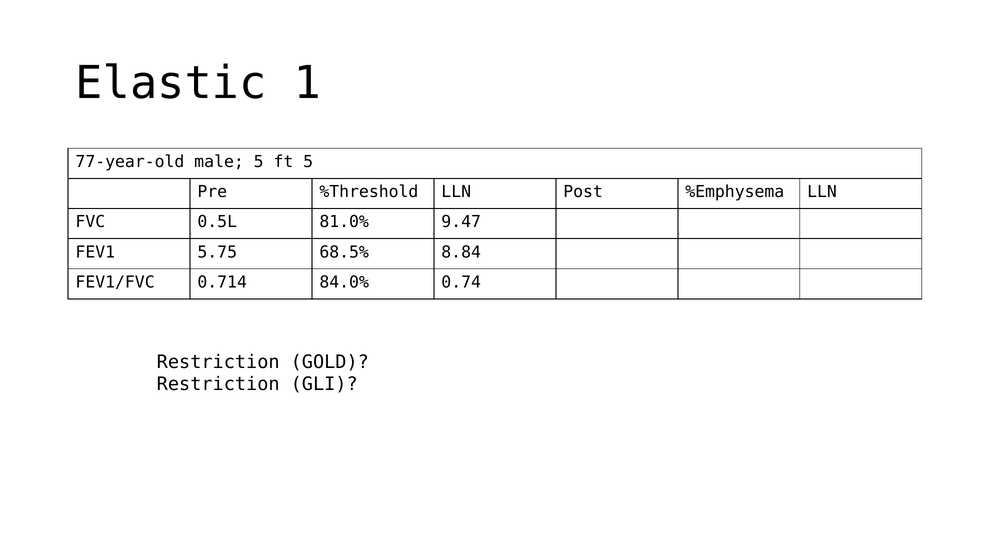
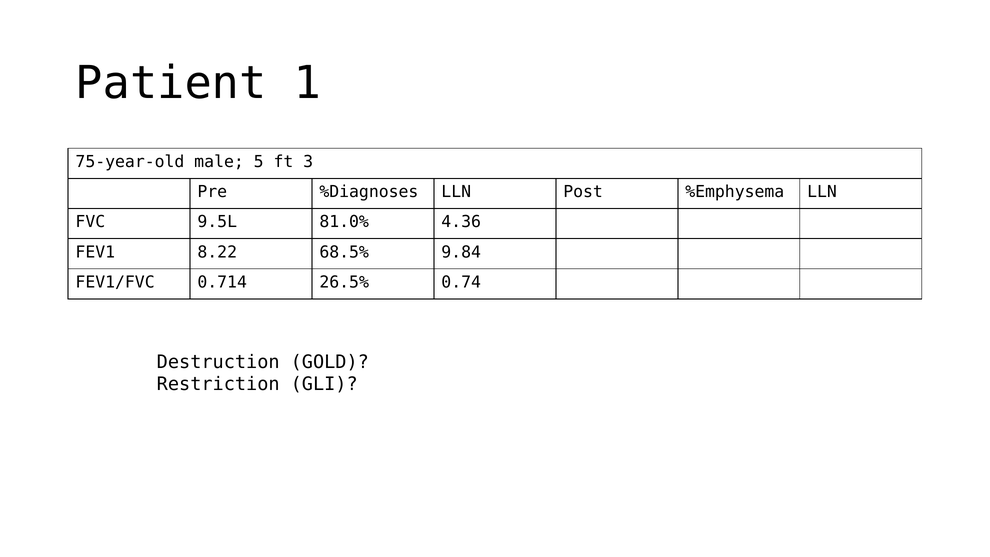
Elastic: Elastic -> Patient
77-year-old: 77-year-old -> 75-year-old
ft 5: 5 -> 3
%Threshold: %Threshold -> %Diagnoses
0.5L: 0.5L -> 9.5L
9.47: 9.47 -> 4.36
5.75: 5.75 -> 8.22
8.84: 8.84 -> 9.84
84.0%: 84.0% -> 26.5%
Restriction at (218, 362): Restriction -> Destruction
